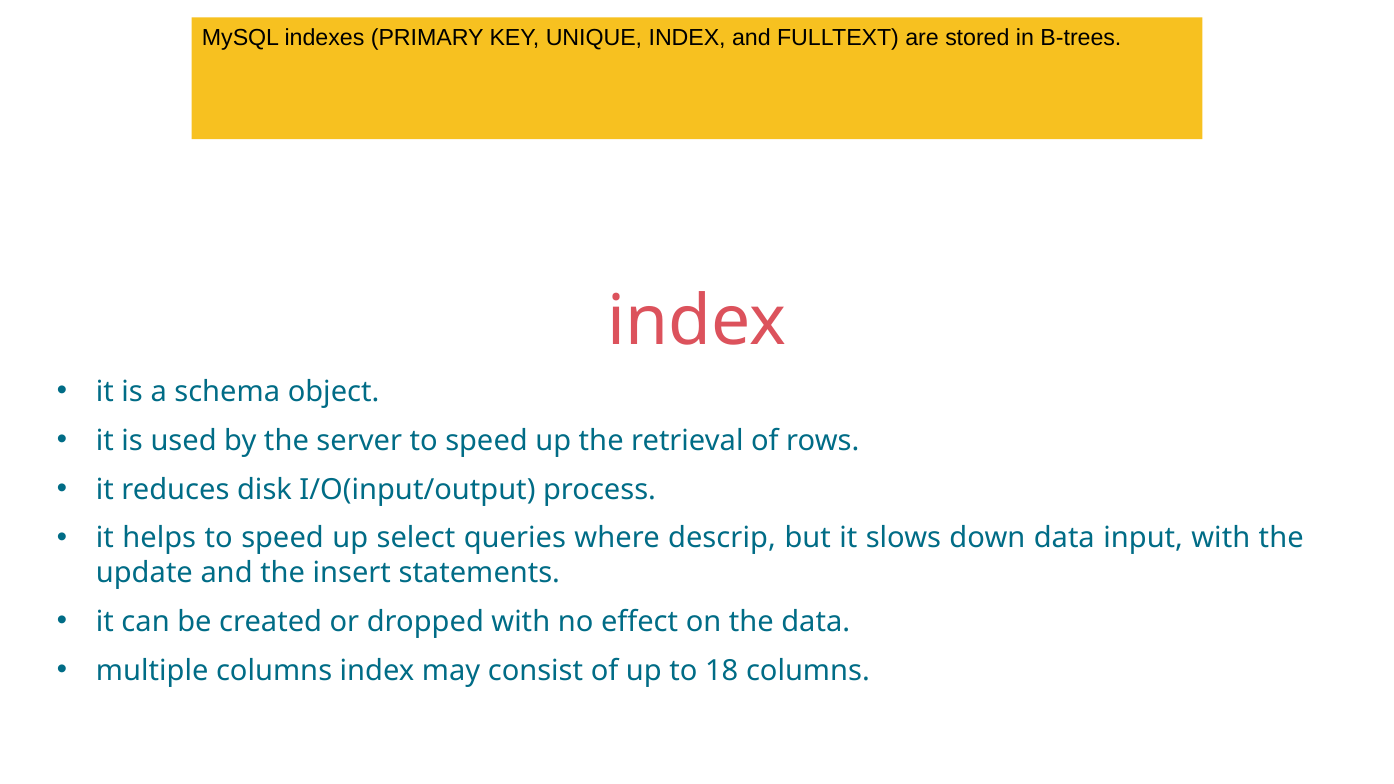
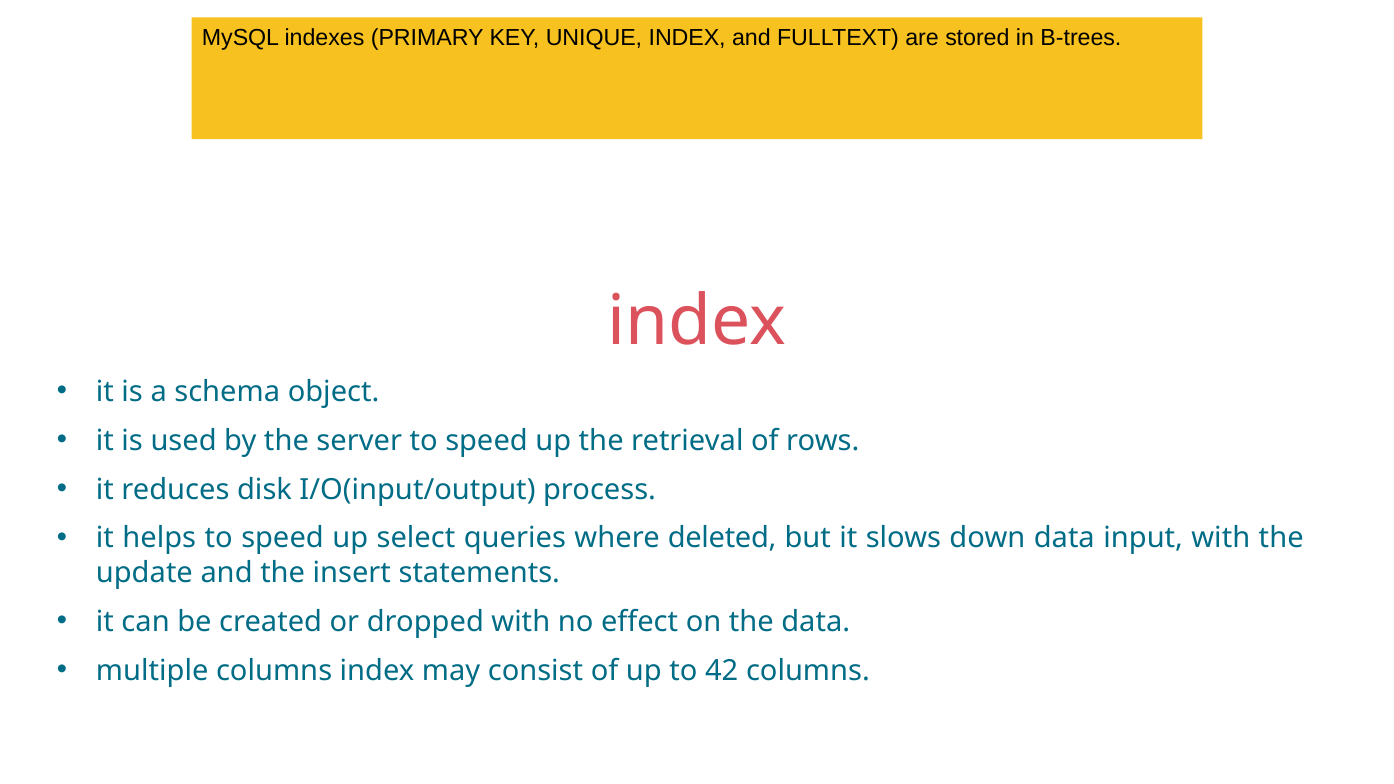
descrip: descrip -> deleted
18: 18 -> 42
